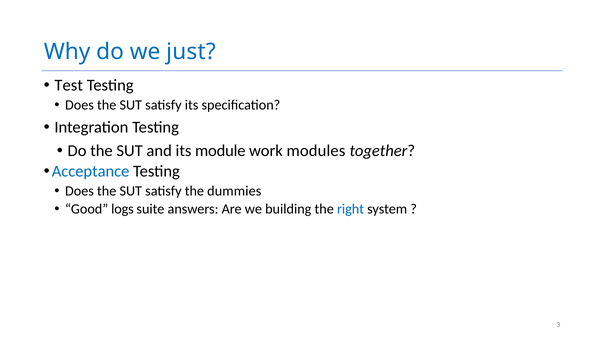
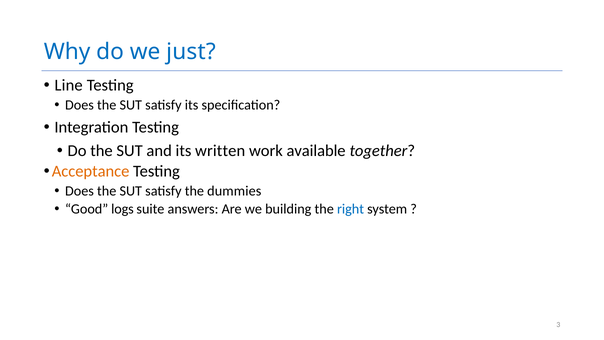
Test: Test -> Line
module: module -> written
modules: modules -> available
Acceptance colour: blue -> orange
